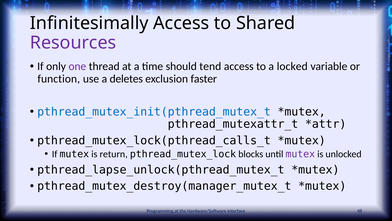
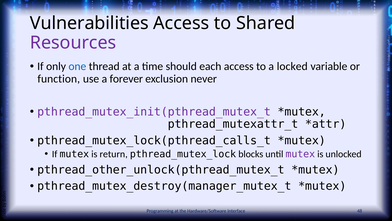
Infinitesimally: Infinitesimally -> Vulnerabilities
one colour: purple -> blue
tend: tend -> each
deletes: deletes -> forever
faster: faster -> never
pthread_mutex_init(pthread_mutex_t colour: blue -> purple
pthread_lapse_unlock(pthread_mutex_t: pthread_lapse_unlock(pthread_mutex_t -> pthread_other_unlock(pthread_mutex_t
